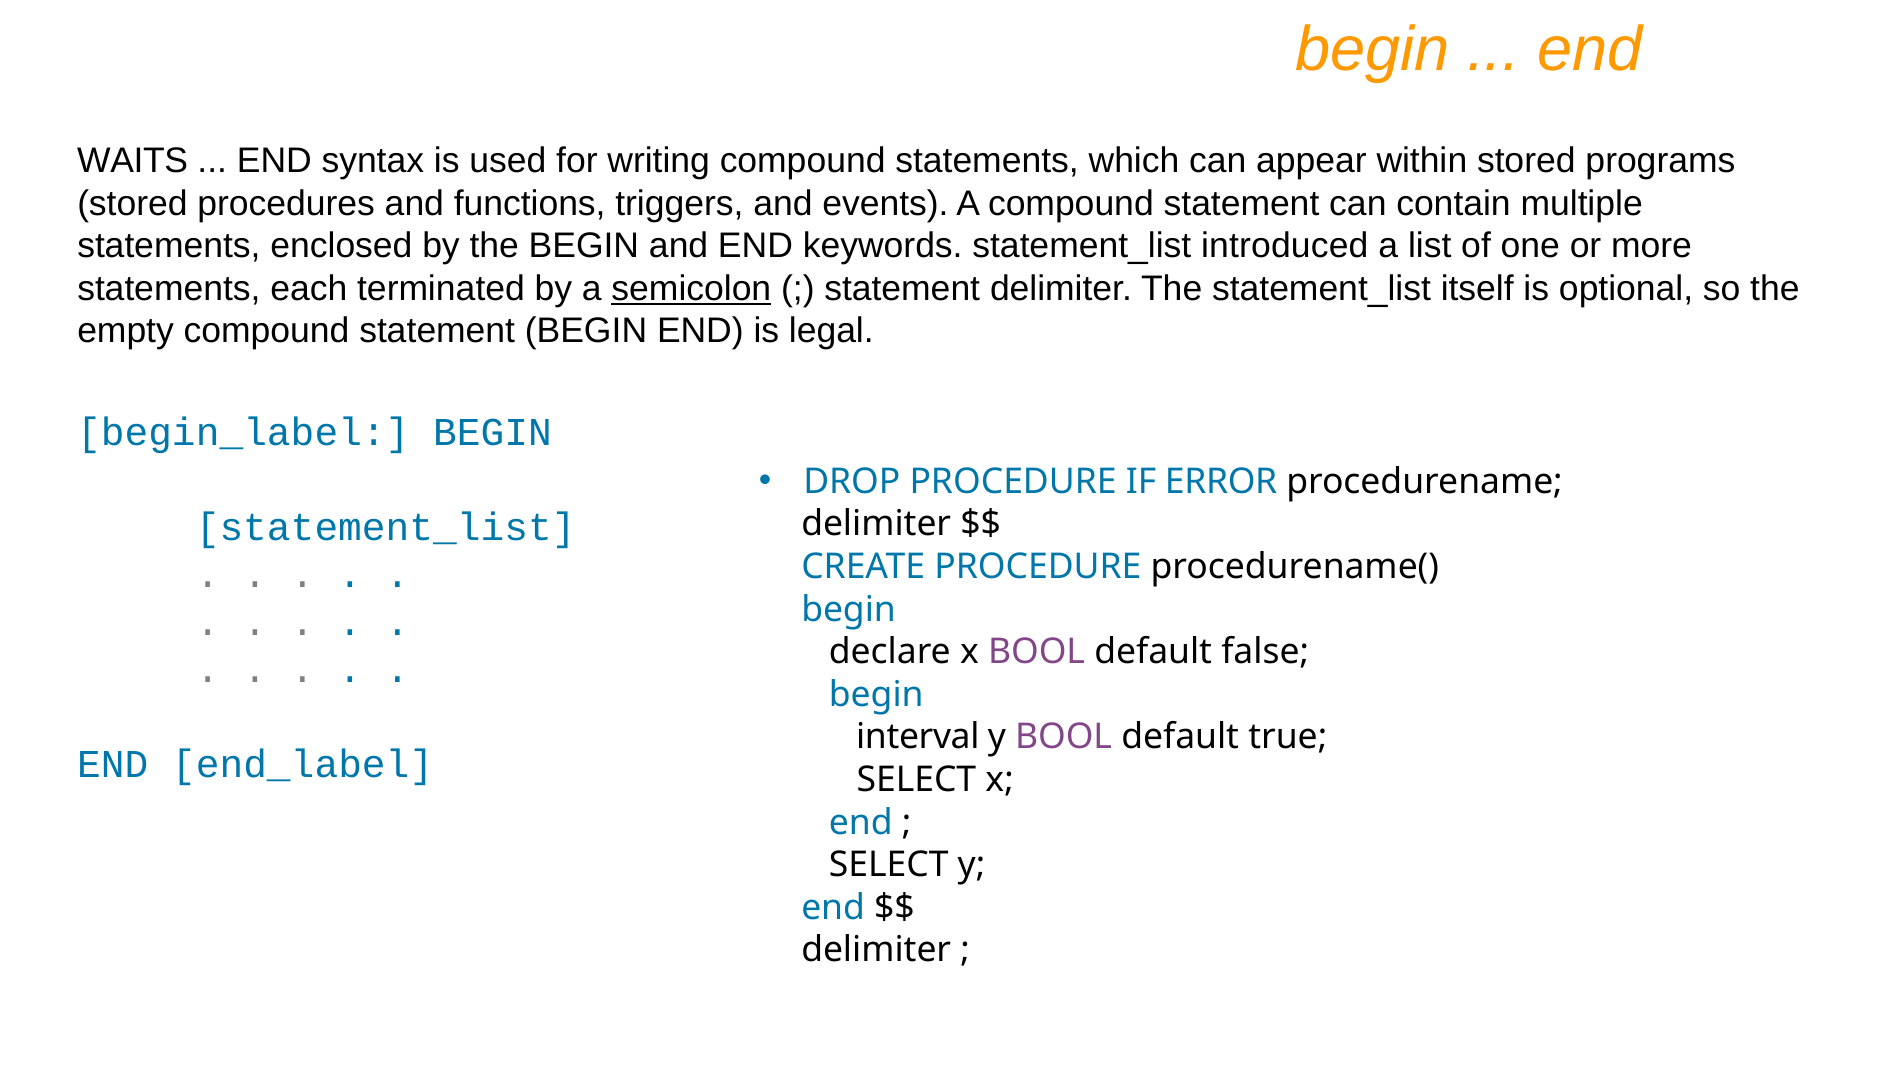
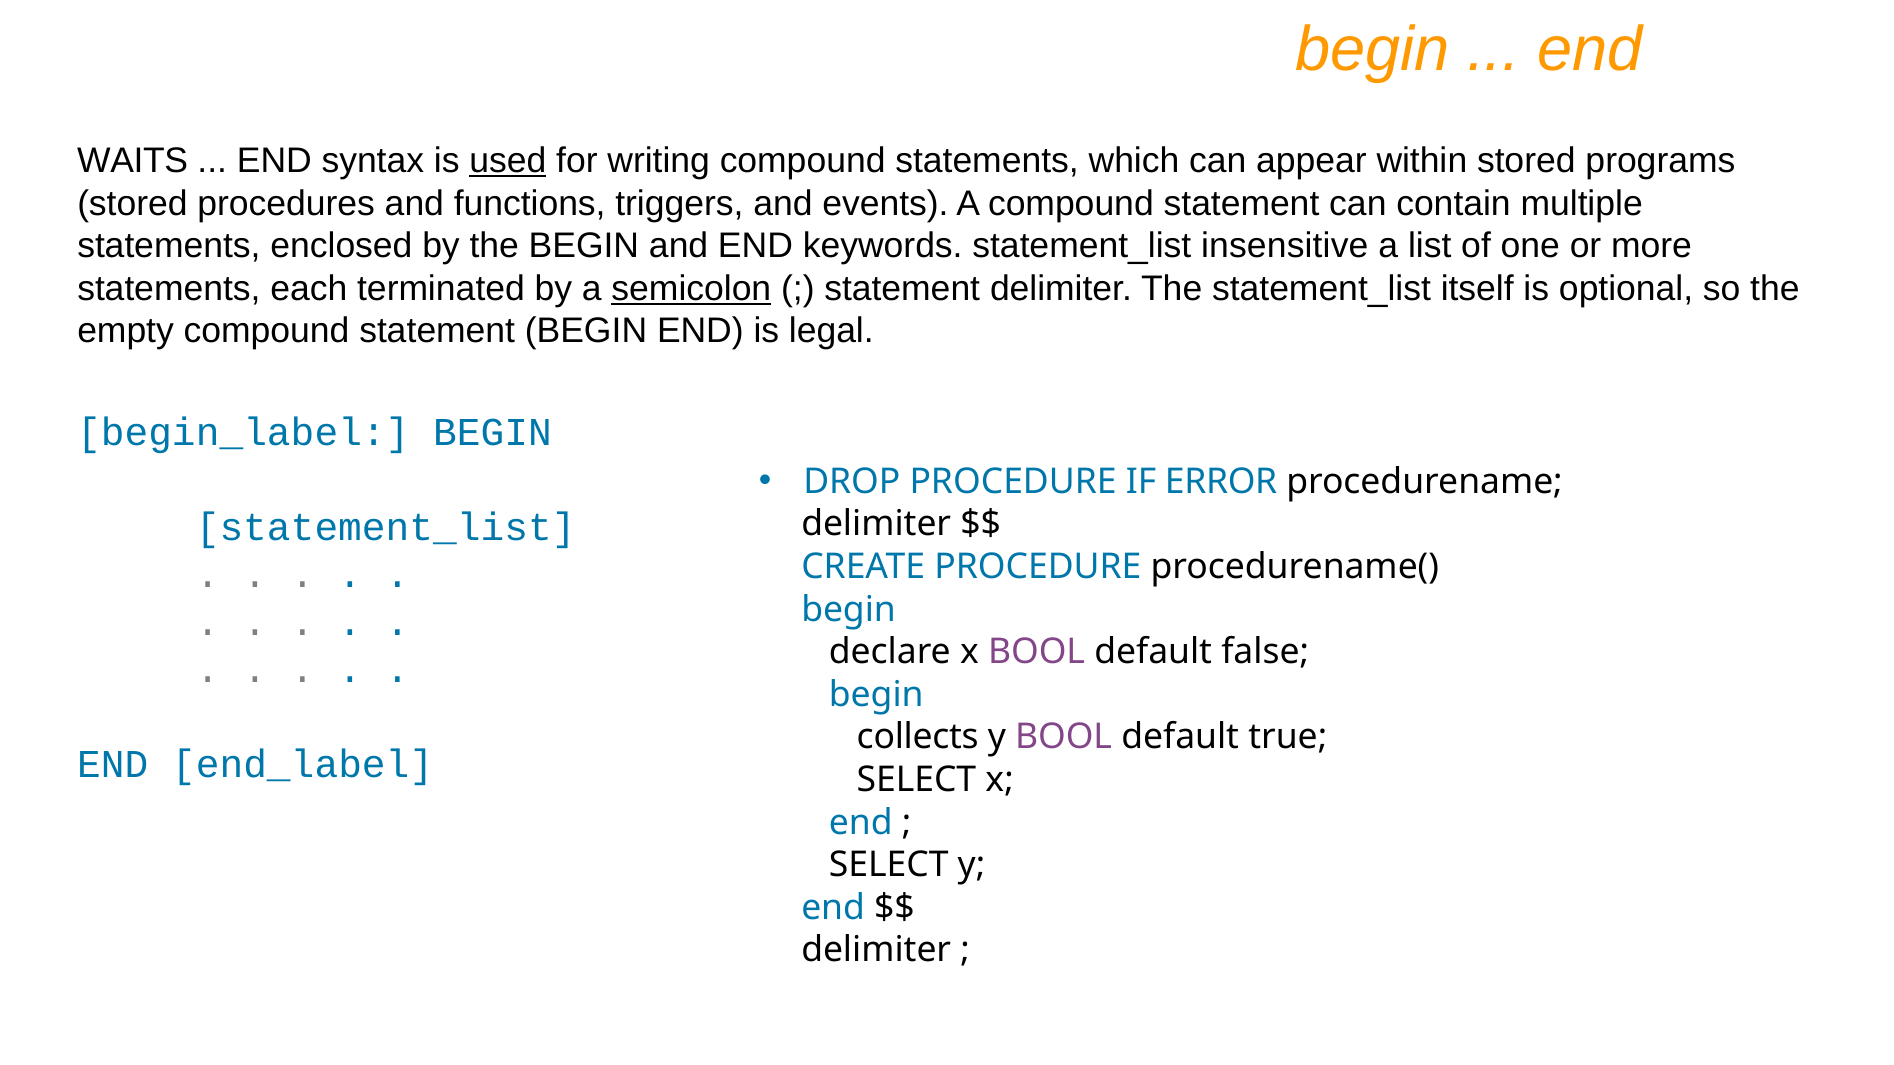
used underline: none -> present
introduced: introduced -> insensitive
interval: interval -> collects
